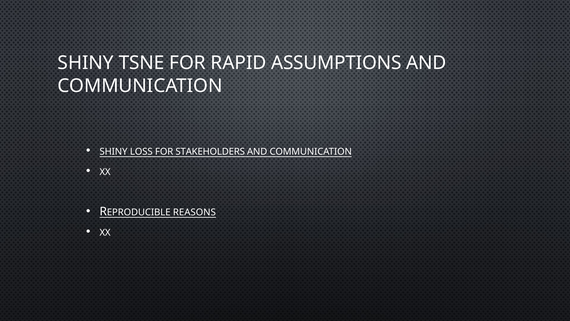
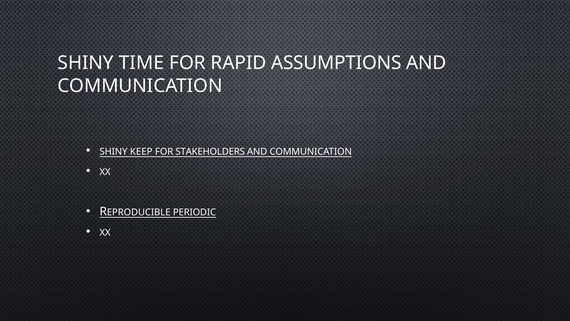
TSNE: TSNE -> TIME
LOSS: LOSS -> KEEP
REASONS: REASONS -> PERIODIC
